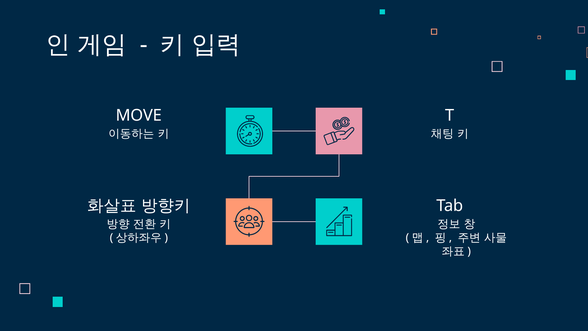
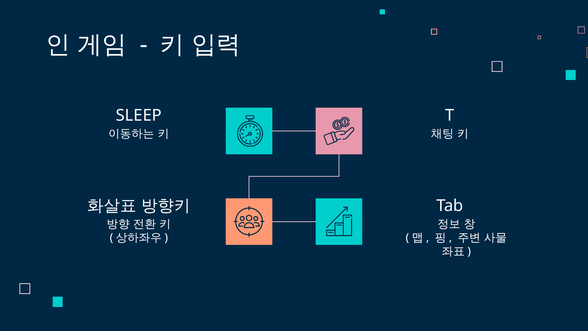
MOVE: MOVE -> SLEEP
